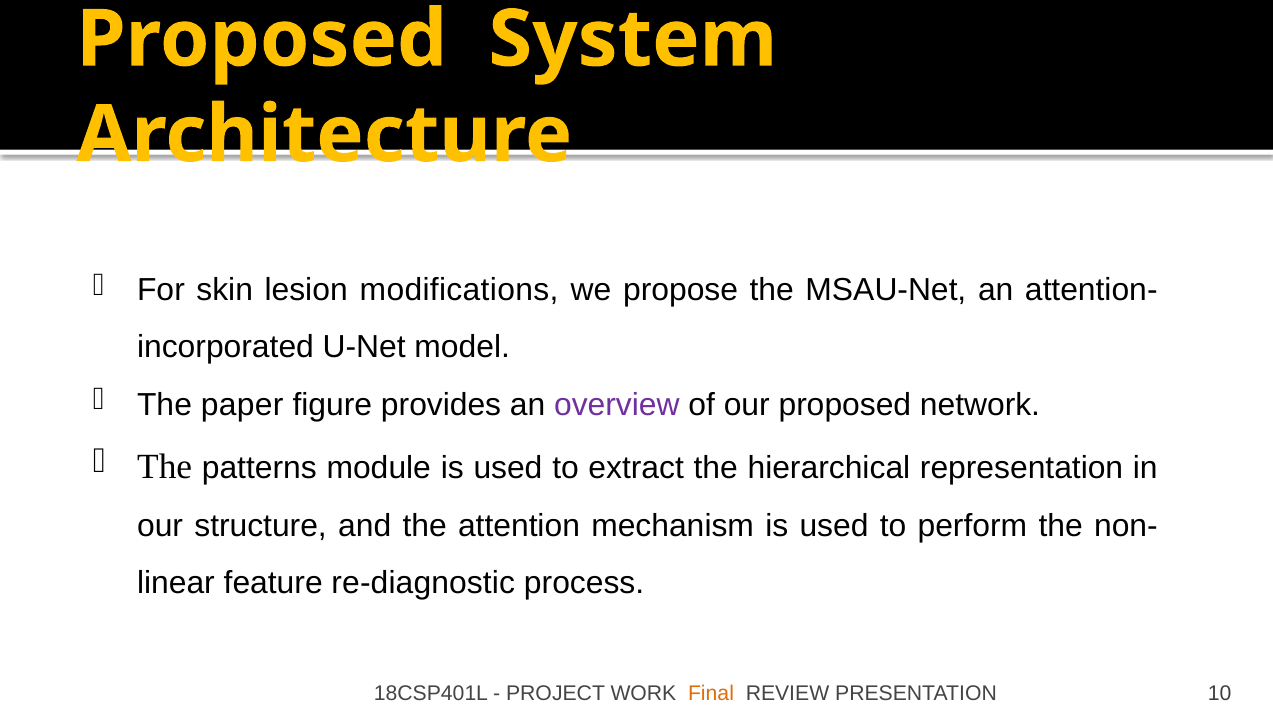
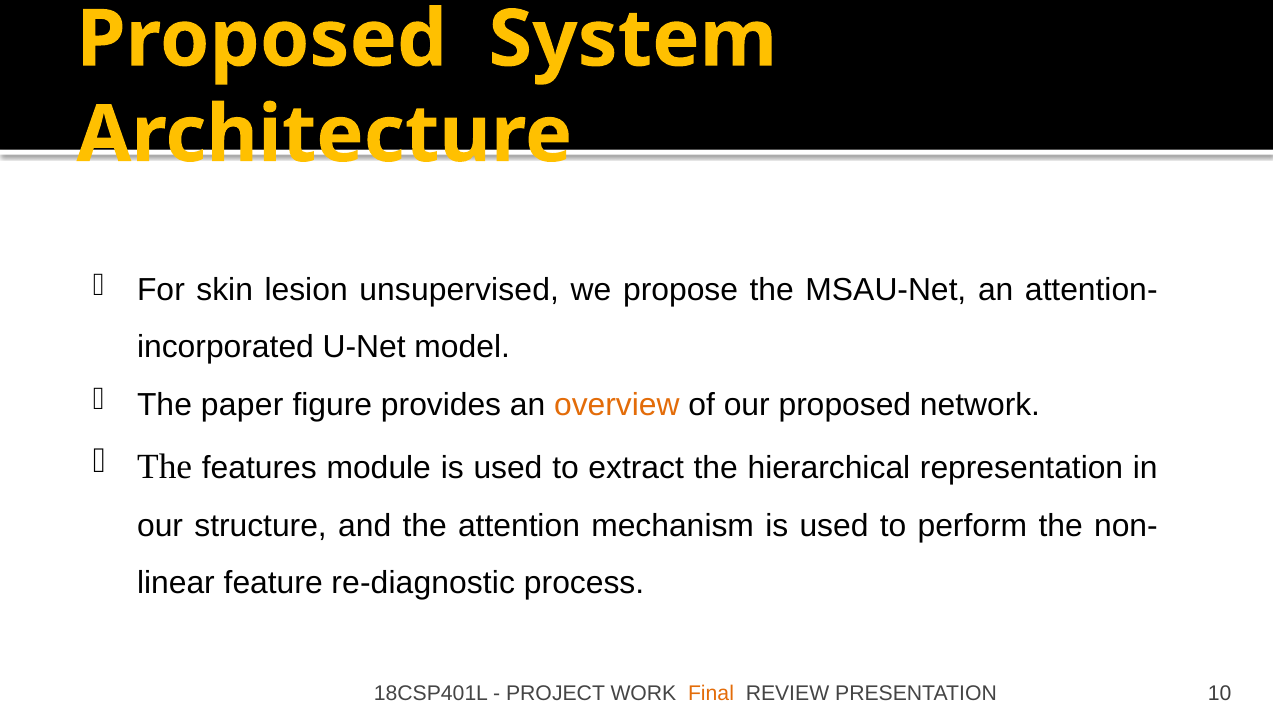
modifications: modifications -> unsupervised
overview colour: purple -> orange
patterns: patterns -> features
